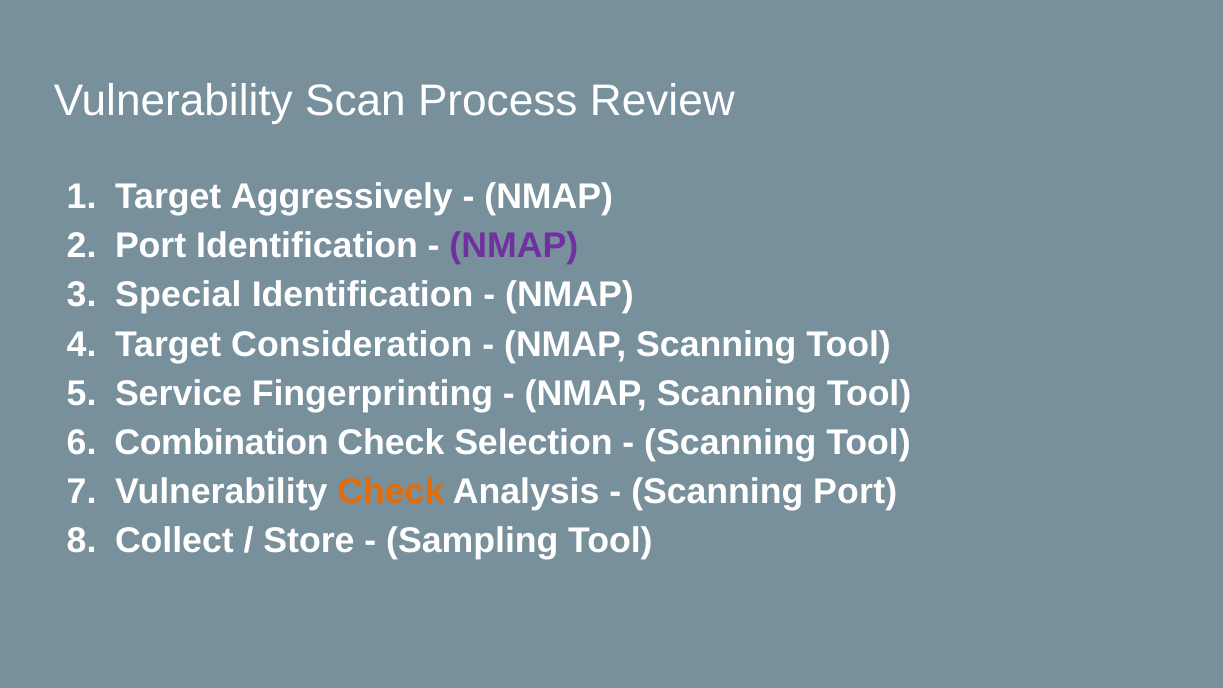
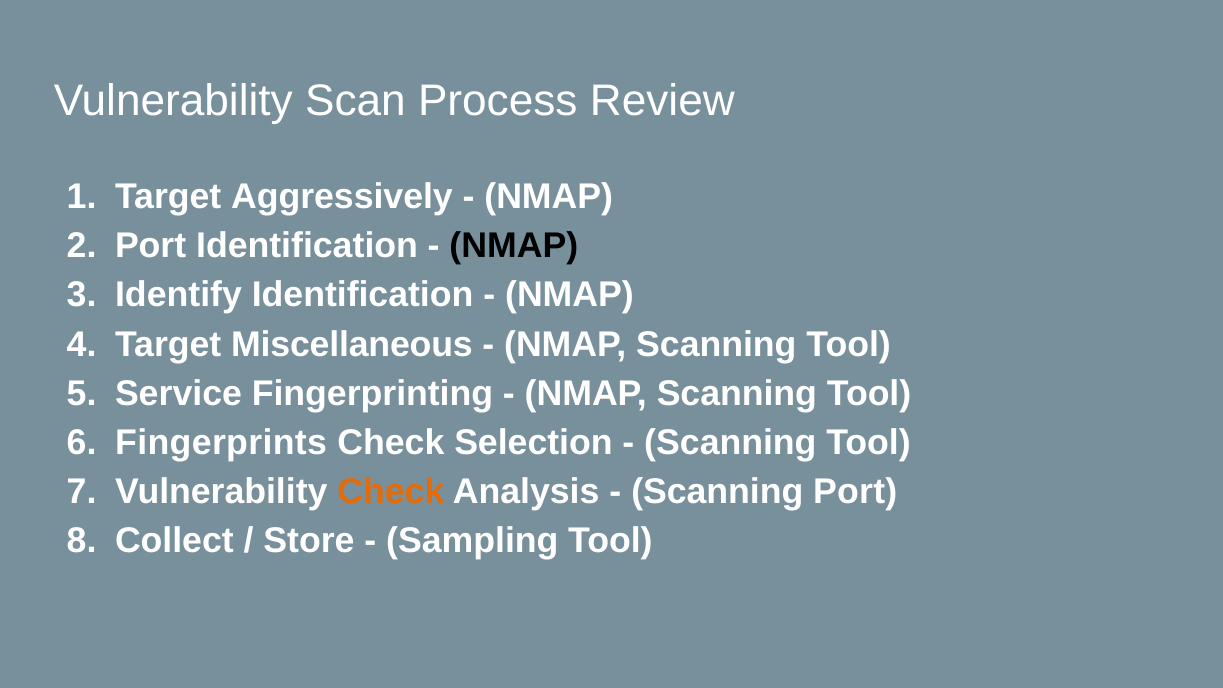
NMAP at (514, 246) colour: purple -> black
Special: Special -> Identify
Consideration: Consideration -> Miscellaneous
Combination: Combination -> Fingerprints
